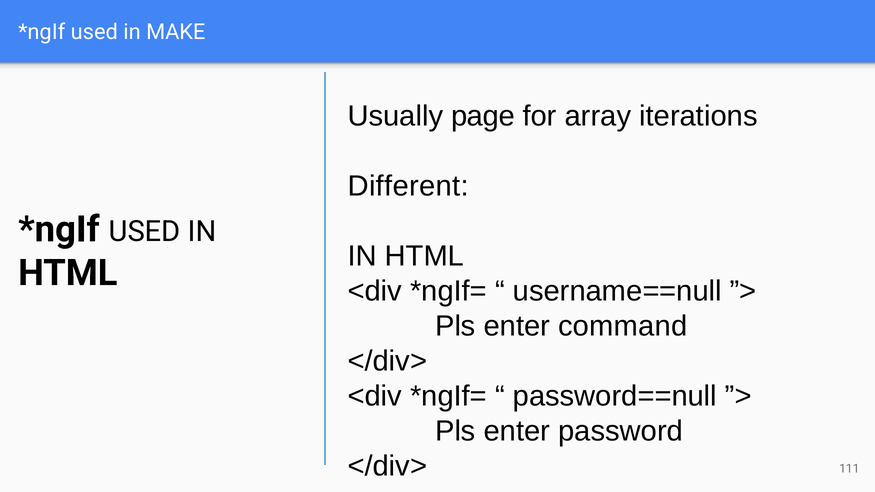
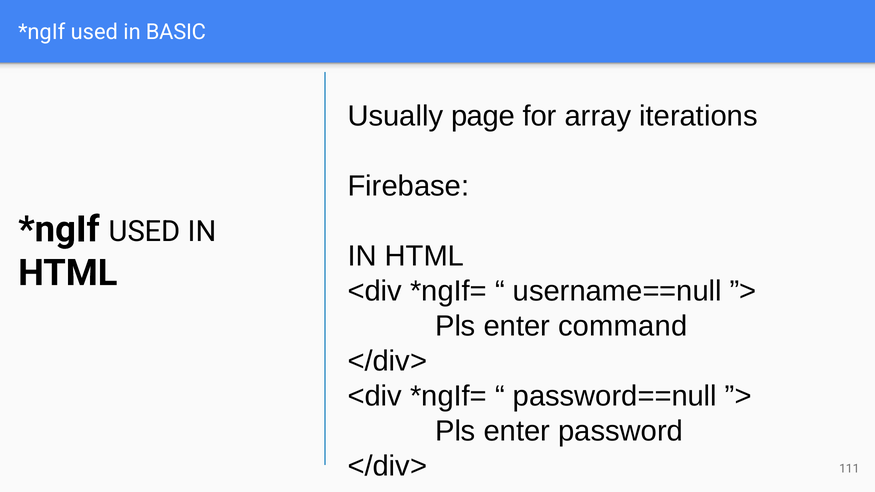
MAKE: MAKE -> BASIC
Different: Different -> Firebase
